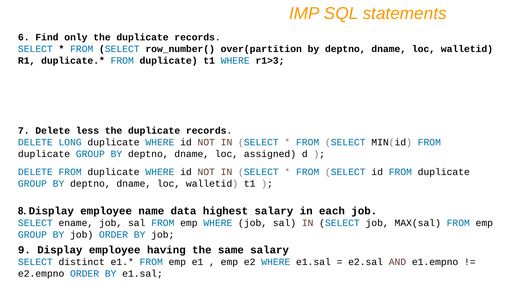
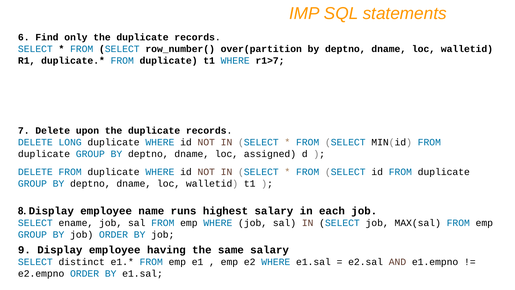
r1>3: r1>3 -> r1>7
less: less -> upon
data: data -> runs
